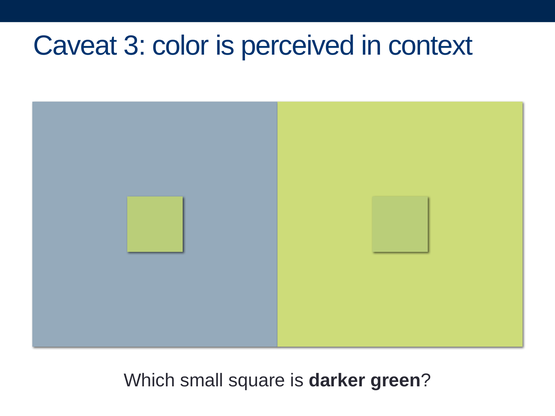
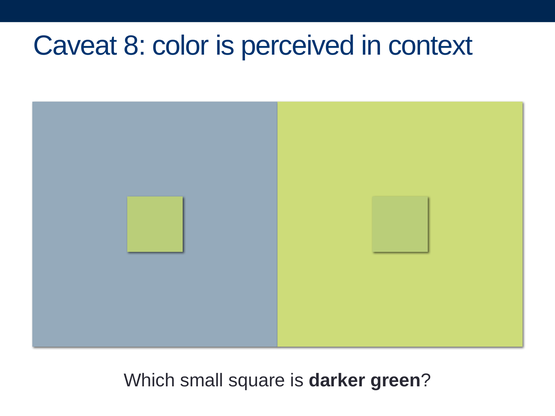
3: 3 -> 8
